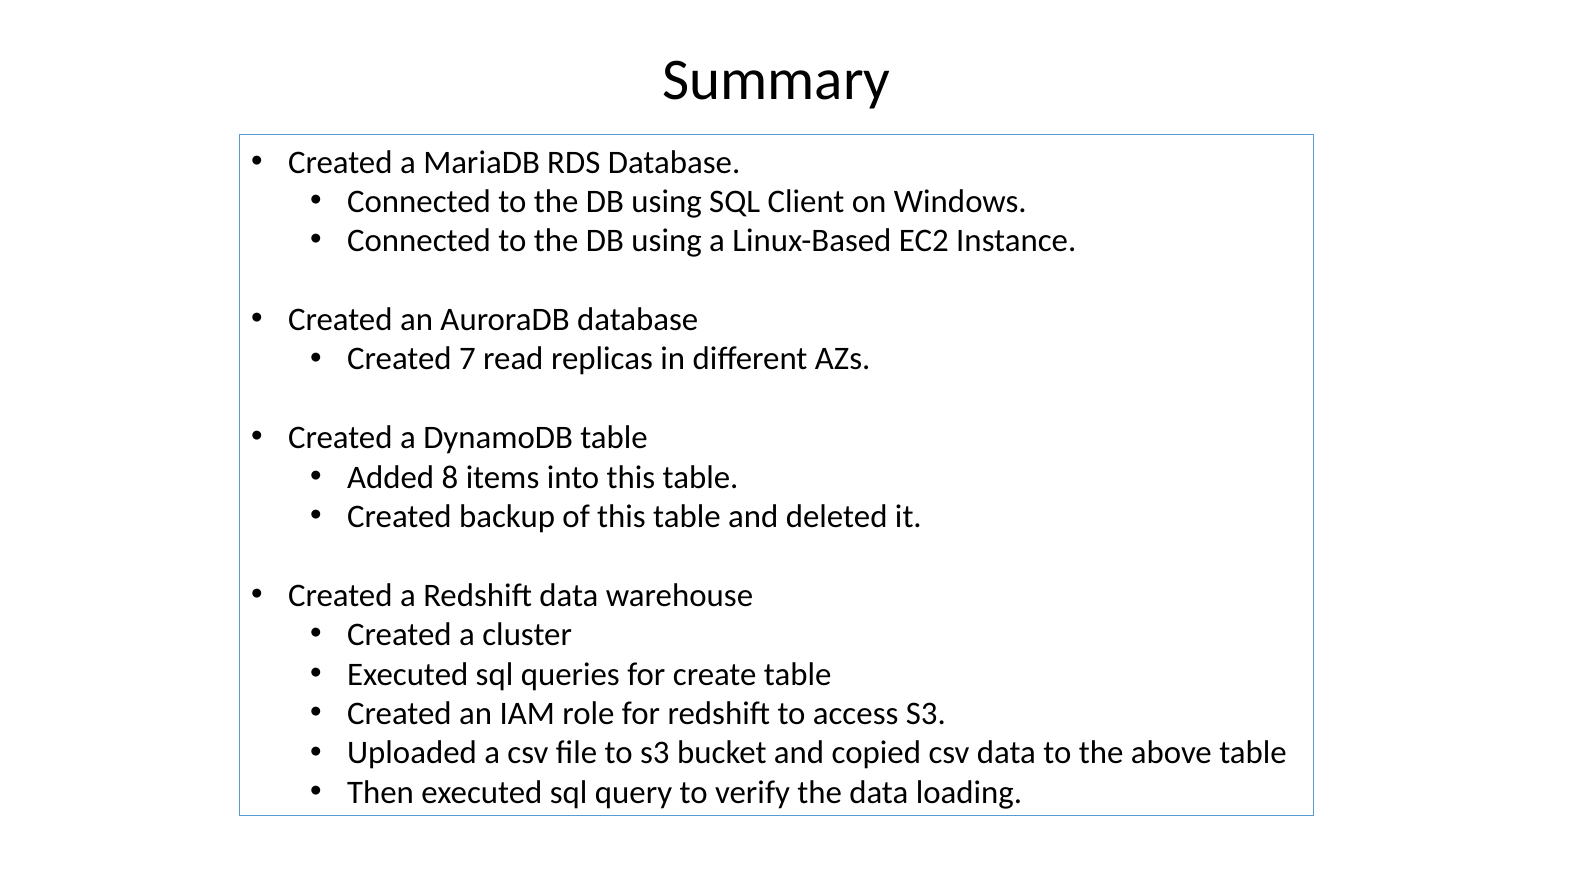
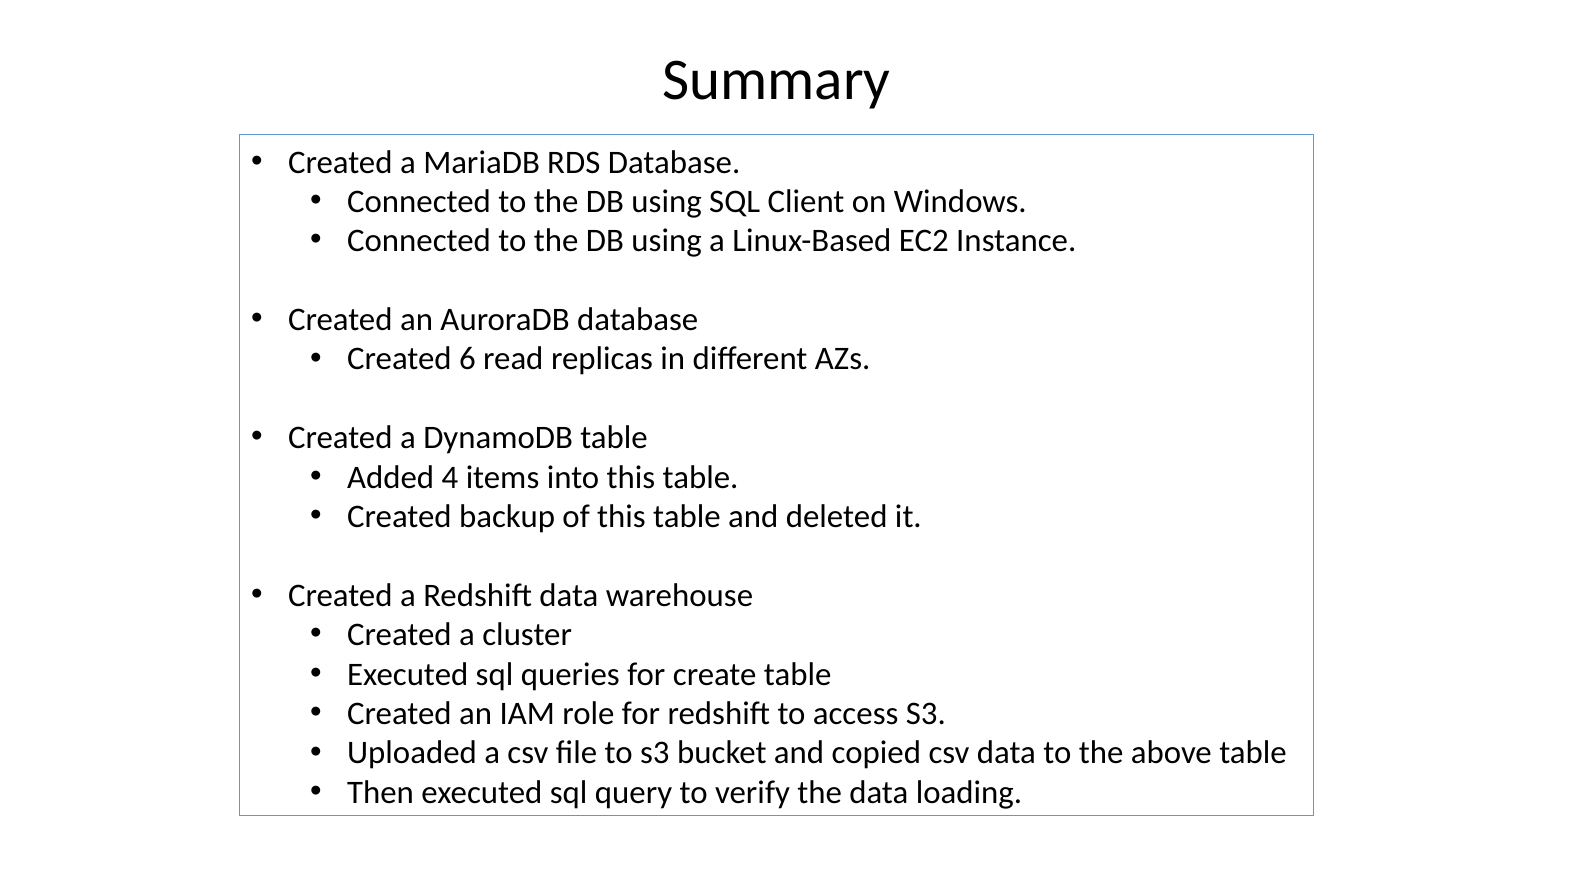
7: 7 -> 6
8: 8 -> 4
